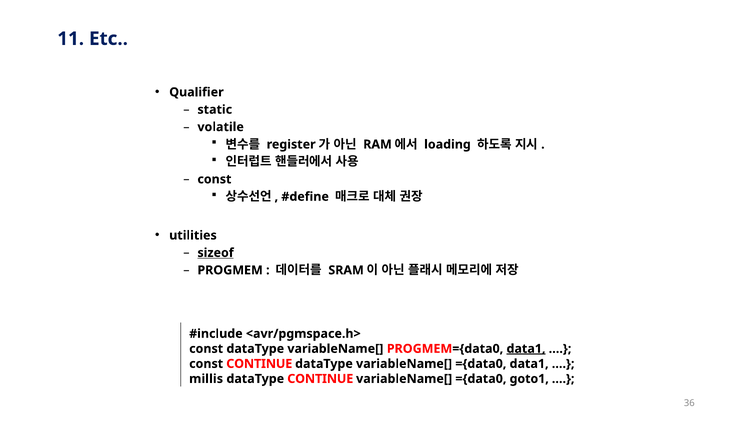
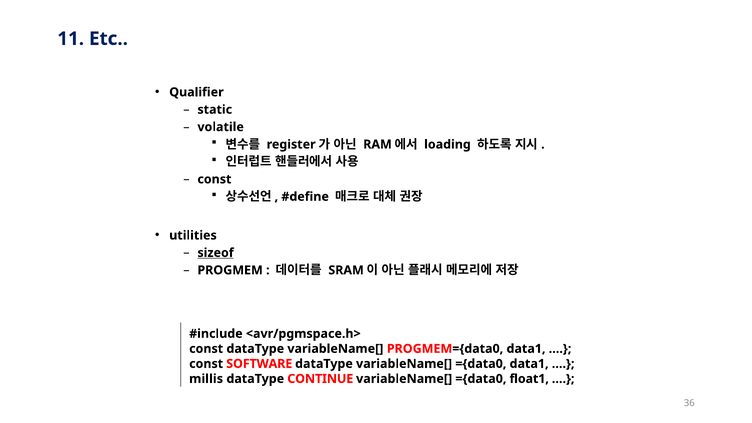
data1 at (526, 349) underline: present -> none
const CONTINUE: CONTINUE -> SOFTWARE
goto1: goto1 -> float1
